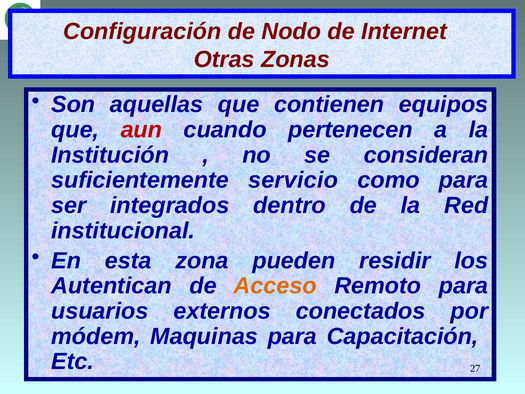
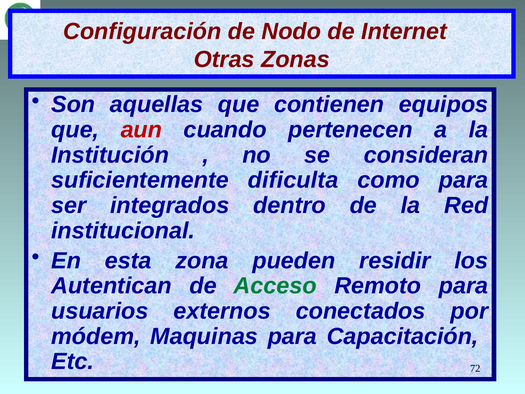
servicio: servicio -> dificulta
Acceso colour: orange -> green
27: 27 -> 72
